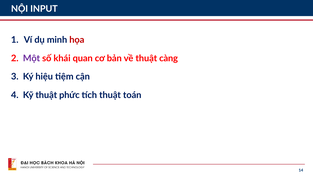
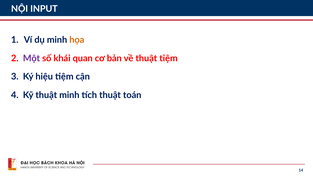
họa colour: red -> orange
thuật càng: càng -> tiệm
thuật phức: phức -> minh
